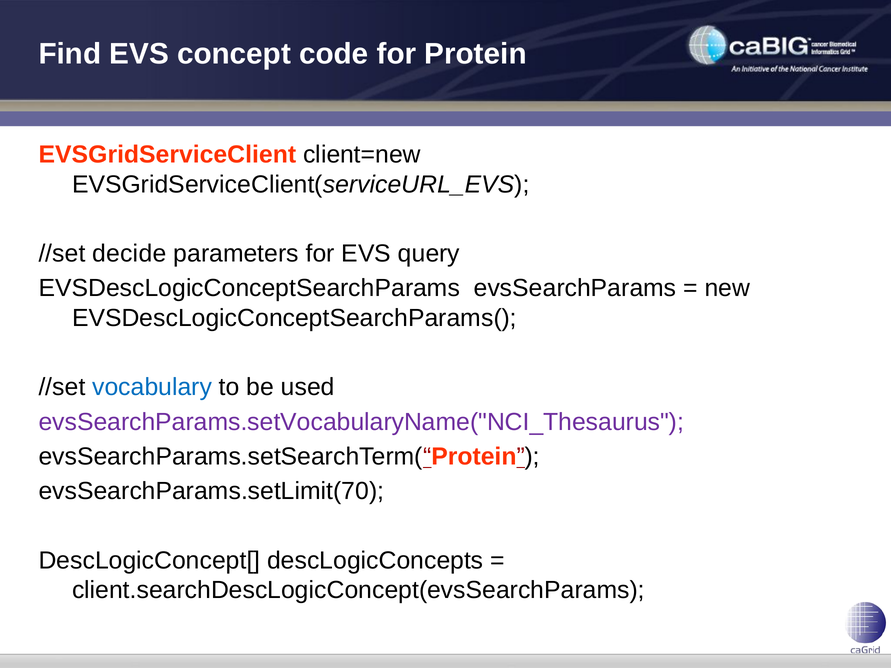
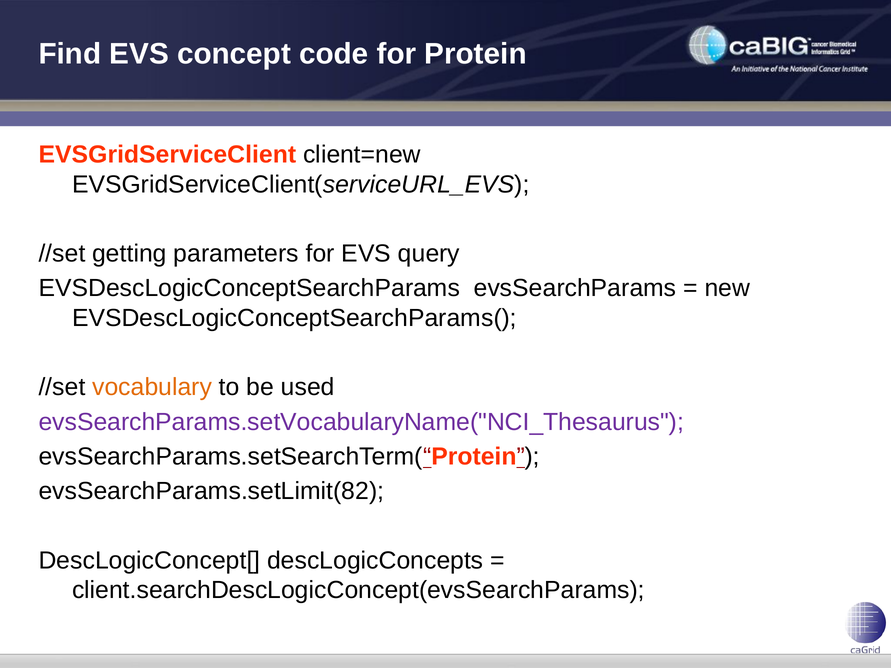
decide: decide -> getting
vocabulary colour: blue -> orange
evsSearchParams.setLimit(70: evsSearchParams.setLimit(70 -> evsSearchParams.setLimit(82
